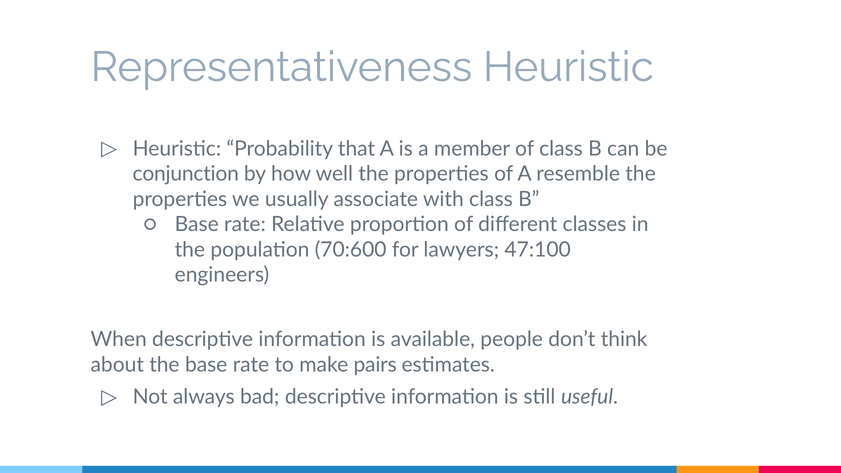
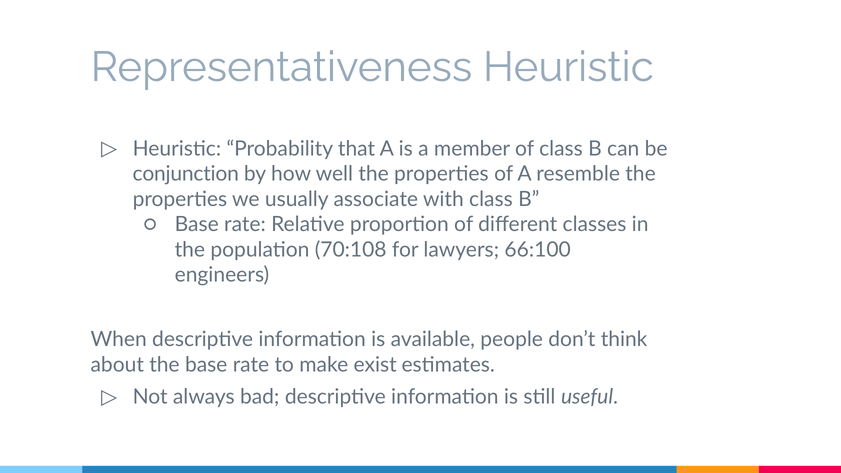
70:600: 70:600 -> 70:108
47:100: 47:100 -> 66:100
pairs: pairs -> exist
